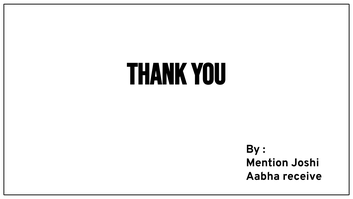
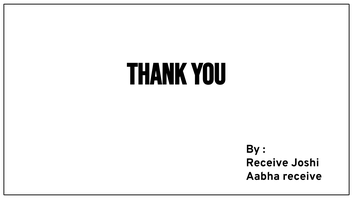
Mention at (267, 162): Mention -> Receive
